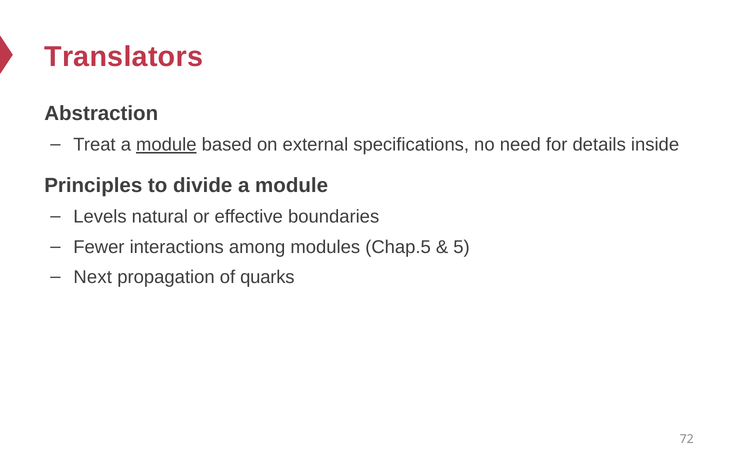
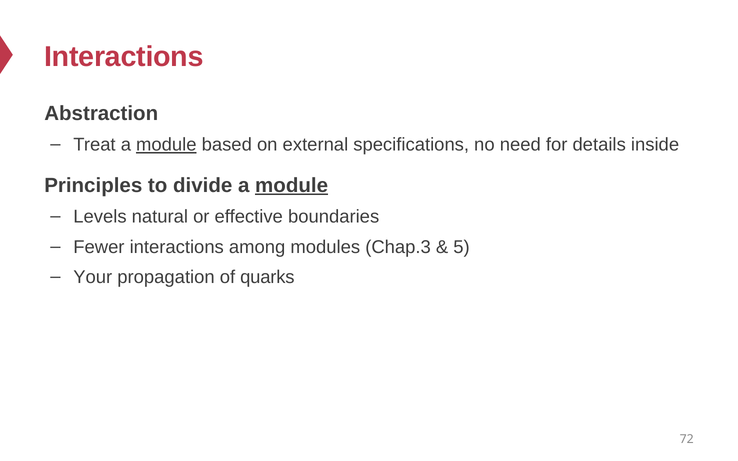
Translators at (124, 57): Translators -> Interactions
module at (292, 186) underline: none -> present
Chap.5: Chap.5 -> Chap.3
Next: Next -> Your
